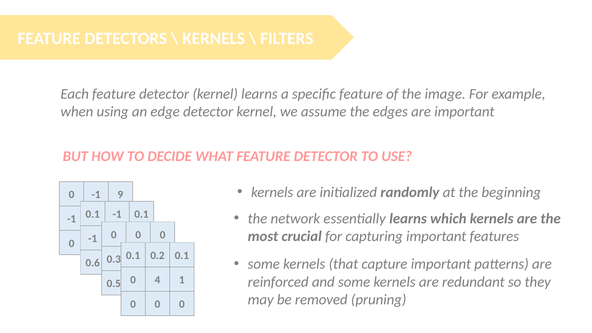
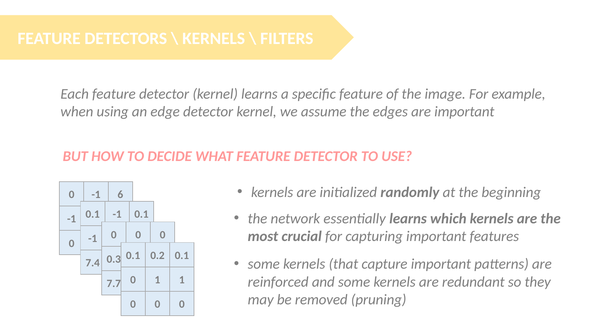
9: 9 -> 6
0.6: 0.6 -> 7.4
4 at (157, 280): 4 -> 1
0.5: 0.5 -> 7.7
